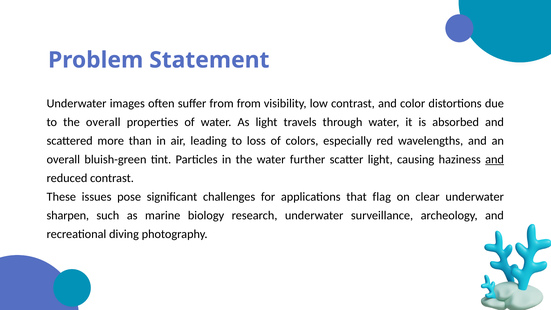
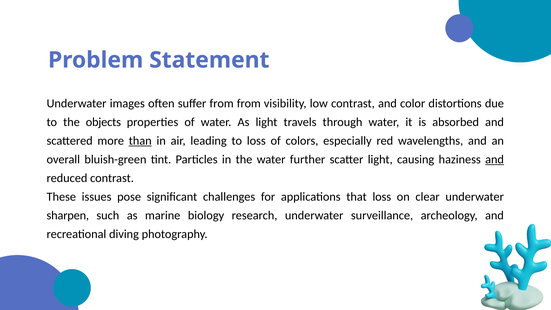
the overall: overall -> objects
than underline: none -> present
that flag: flag -> loss
